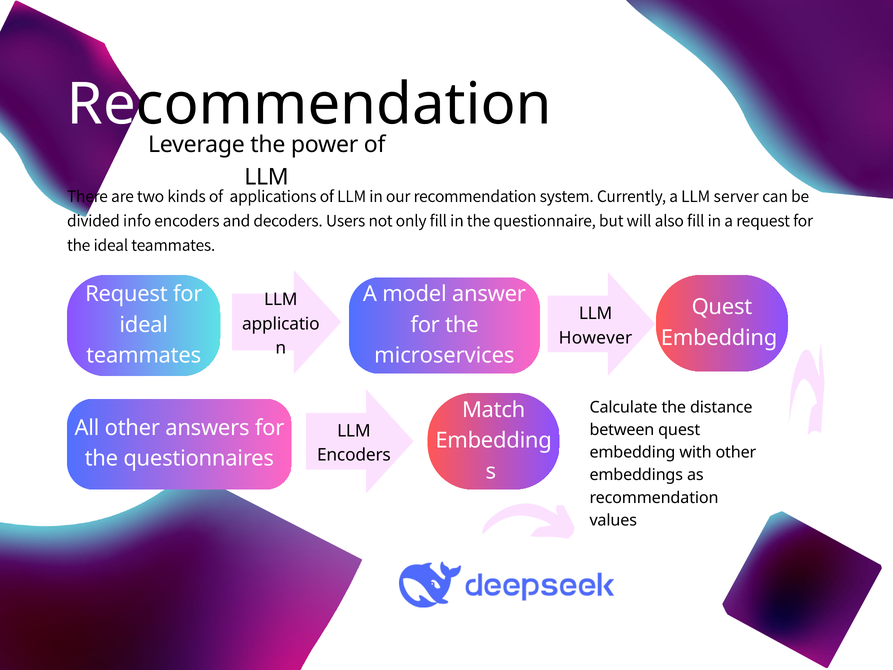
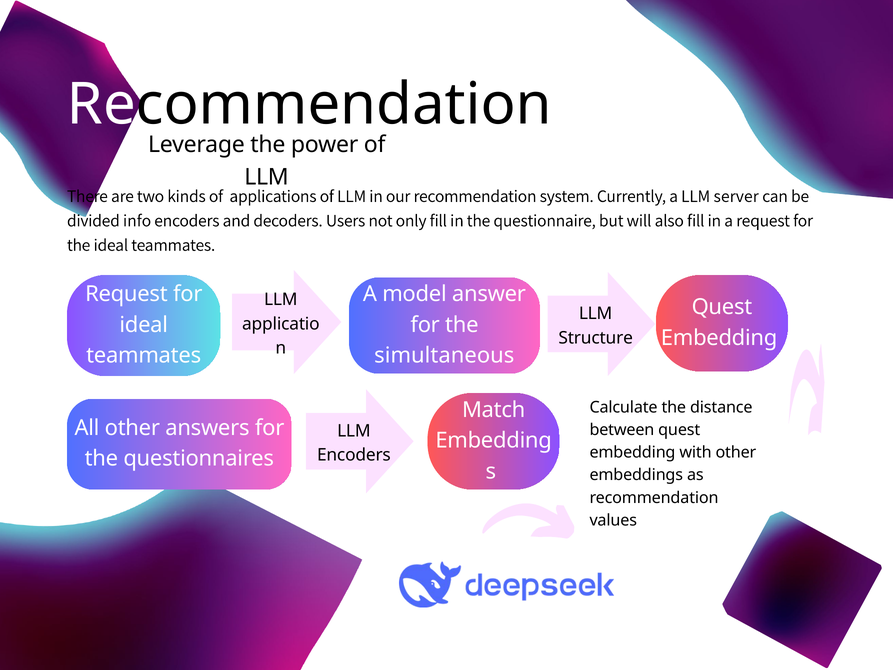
However: However -> Structure
microservices: microservices -> simultaneous
